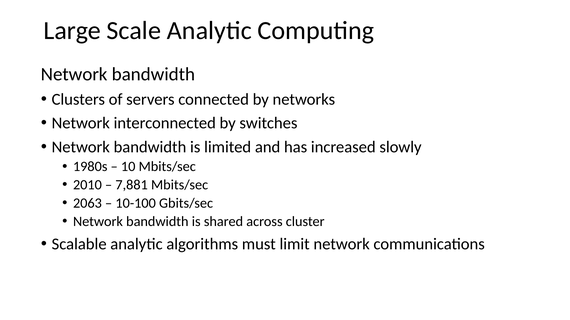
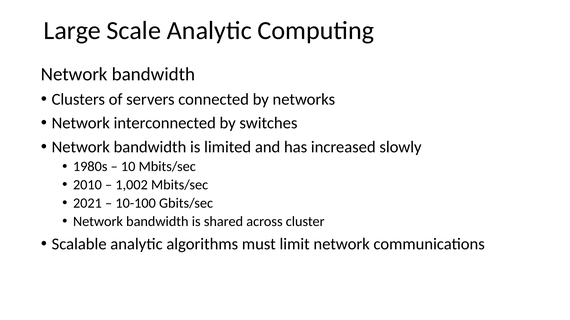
7,881: 7,881 -> 1,002
2063: 2063 -> 2021
